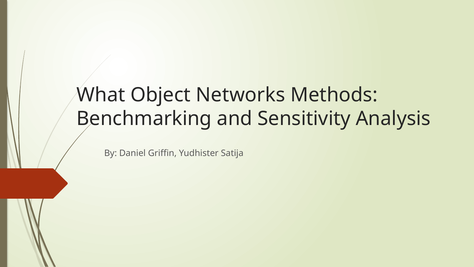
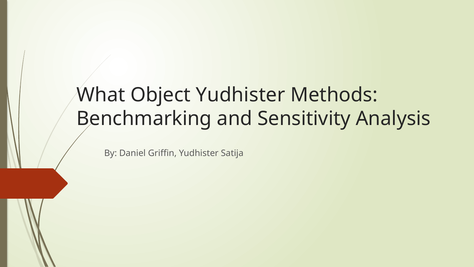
Object Networks: Networks -> Yudhister
